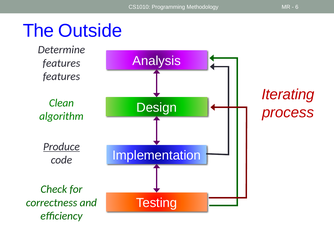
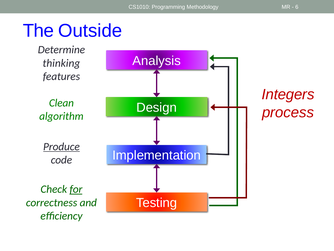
features at (61, 63): features -> thinking
Iterating: Iterating -> Integers
for underline: none -> present
